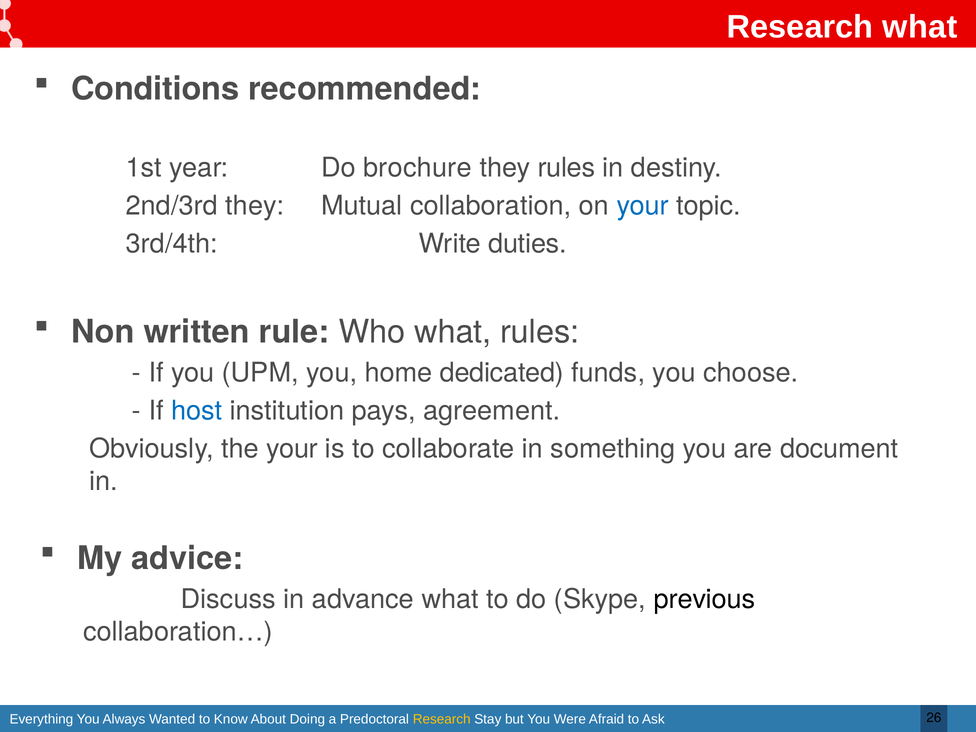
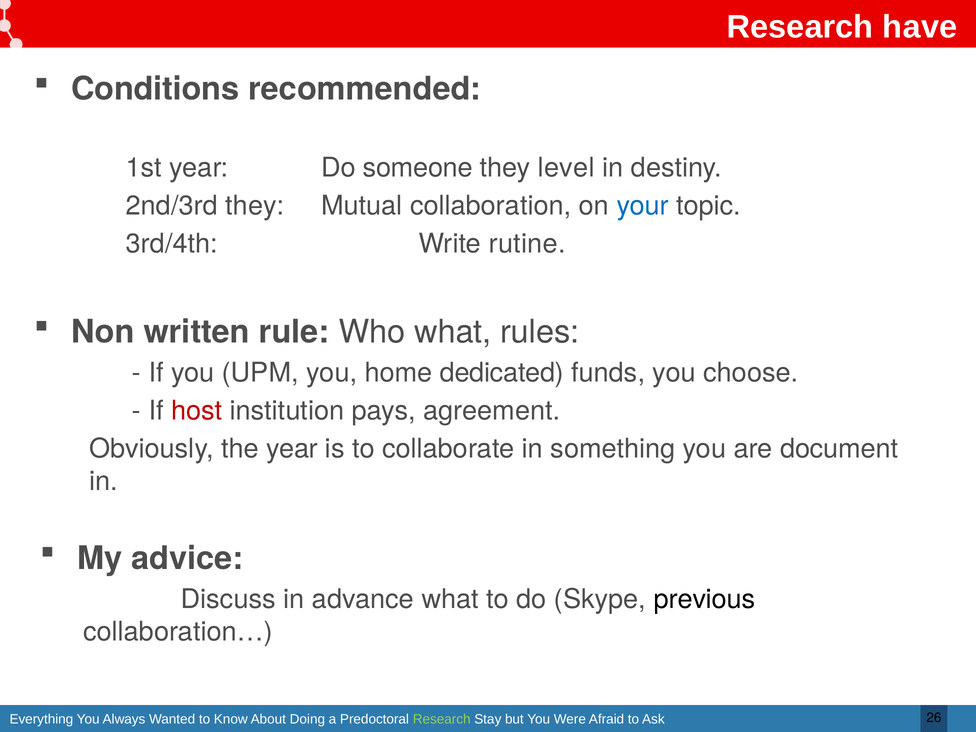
Research what: what -> have
brochure: brochure -> someone
they rules: rules -> level
duties: duties -> rutine
host colour: blue -> red
the your: your -> year
Research at (442, 719) colour: yellow -> light green
